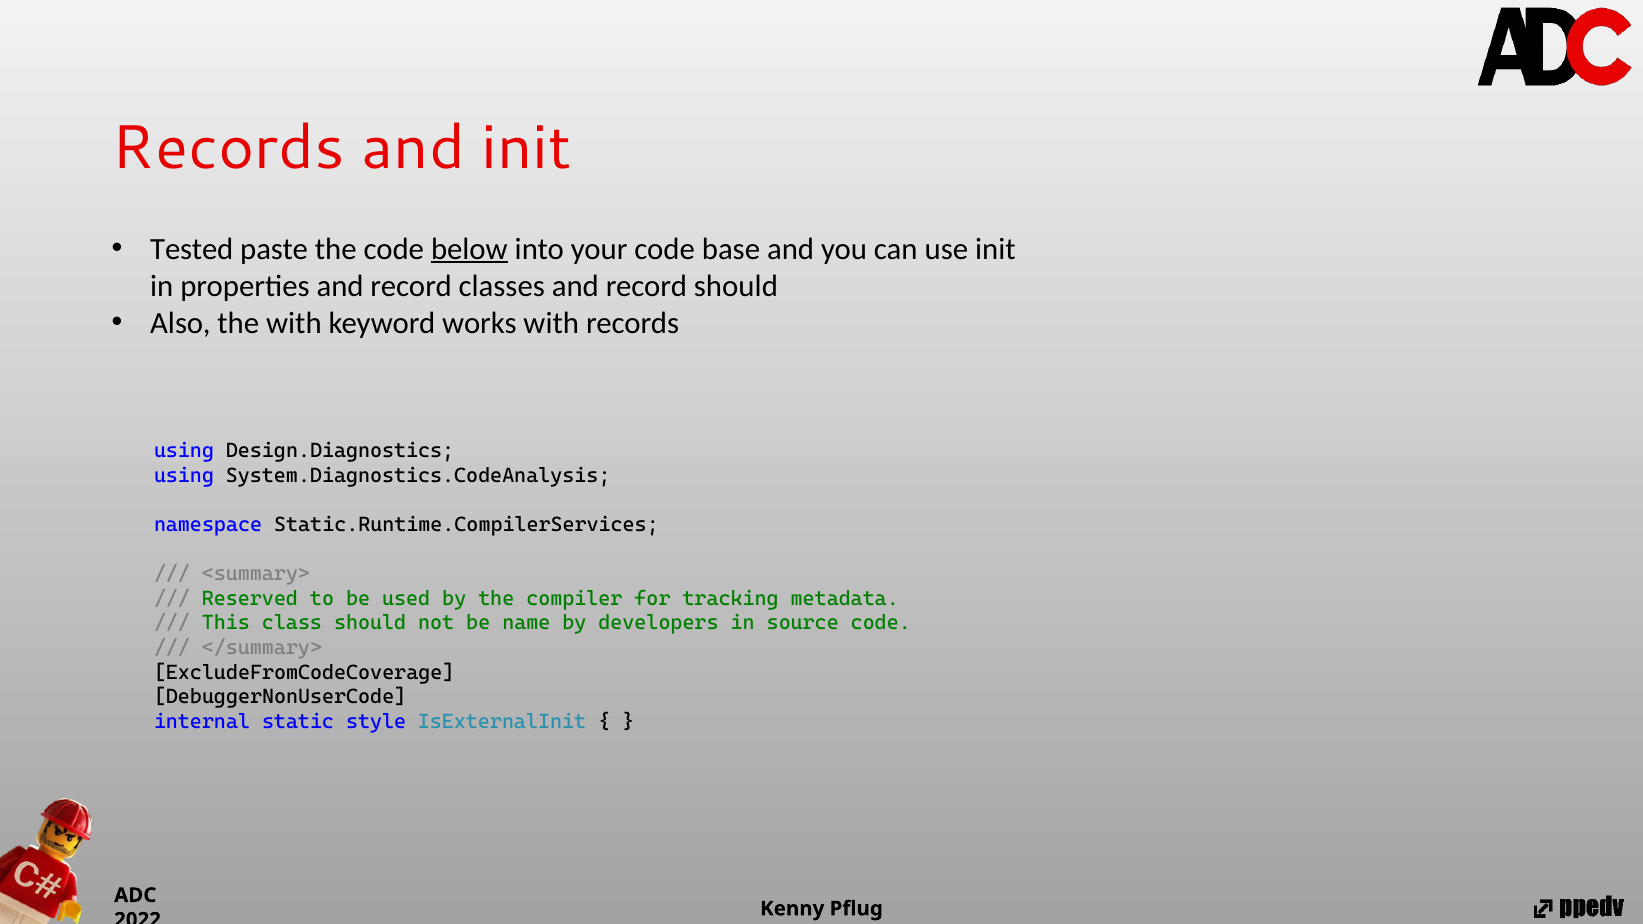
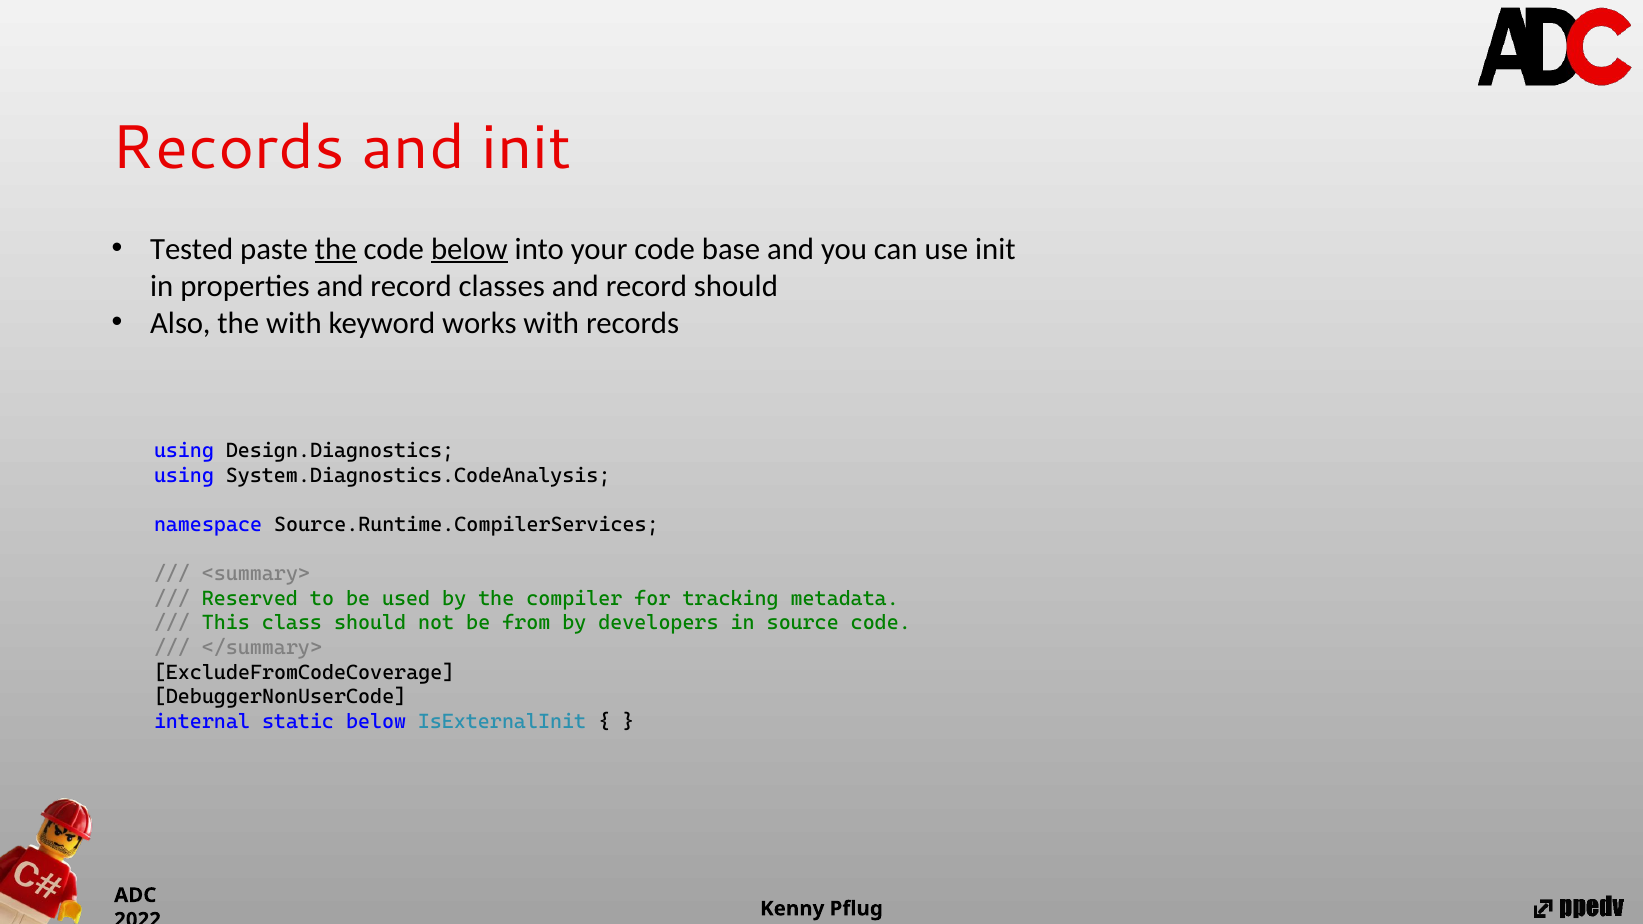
the at (336, 249) underline: none -> present
Static.Runtime.CompilerServices: Static.Runtime.CompilerServices -> Source.Runtime.CompilerServices
name: name -> from
static style: style -> below
